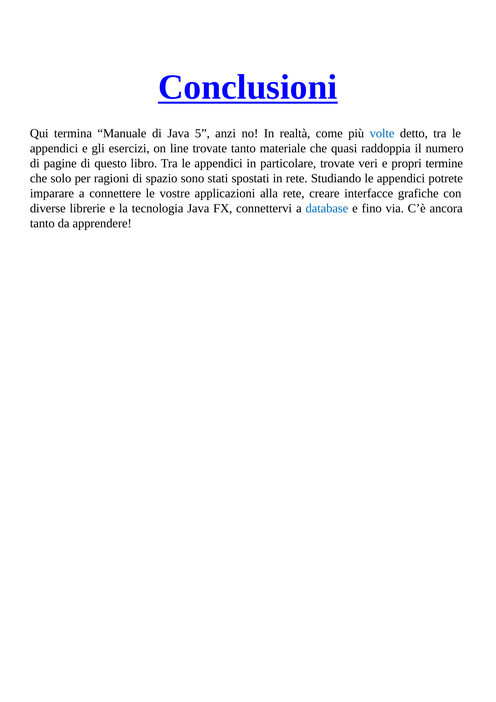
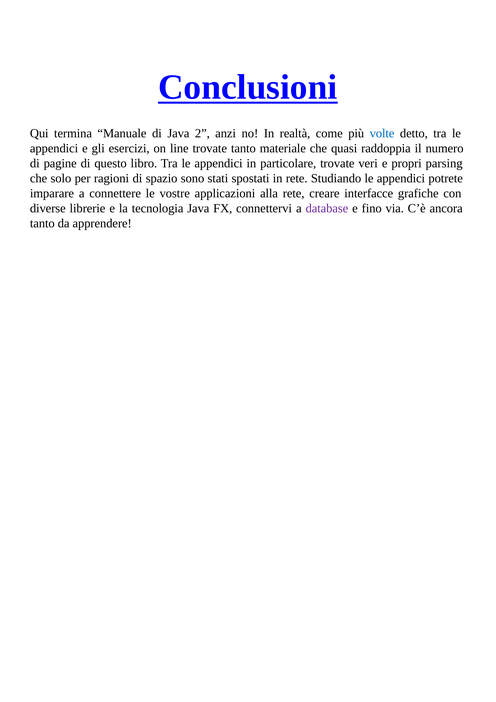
5: 5 -> 2
termine: termine -> parsing
database colour: blue -> purple
